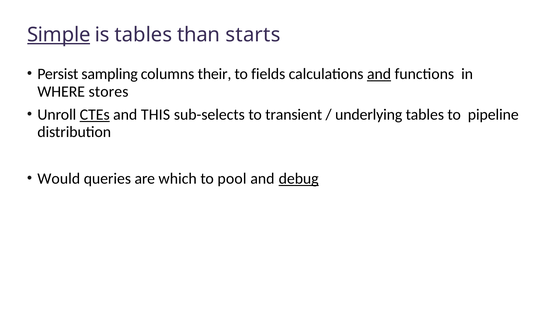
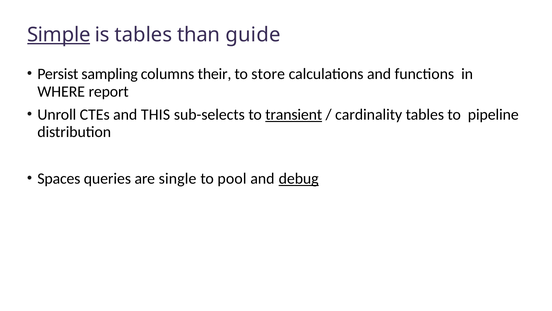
starts: starts -> guide
fields: fields -> store
and at (379, 74) underline: present -> none
stores: stores -> report
CTEs underline: present -> none
transient underline: none -> present
underlying: underlying -> cardinality
Would: Would -> Spaces
which: which -> single
